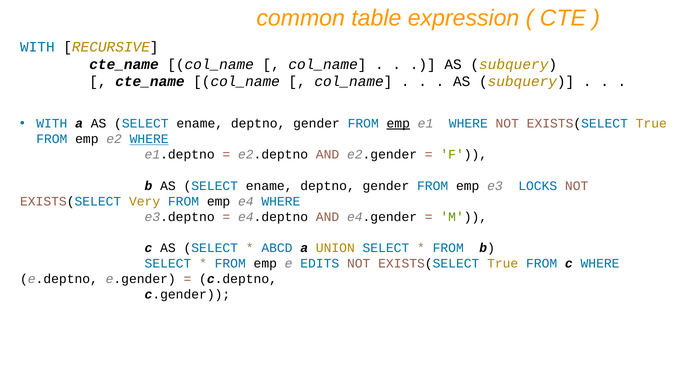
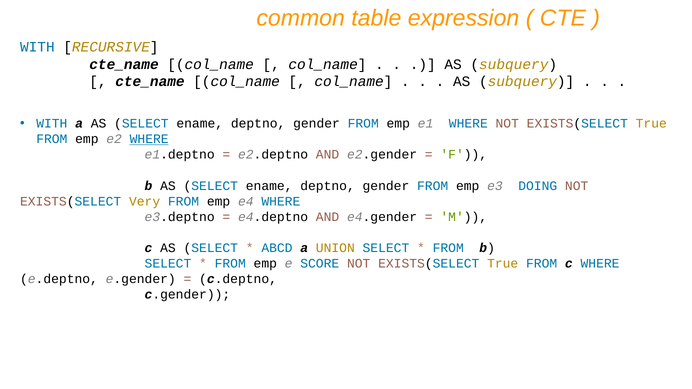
emp at (398, 124) underline: present -> none
LOCKS: LOCKS -> DOING
EDITS: EDITS -> SCORE
